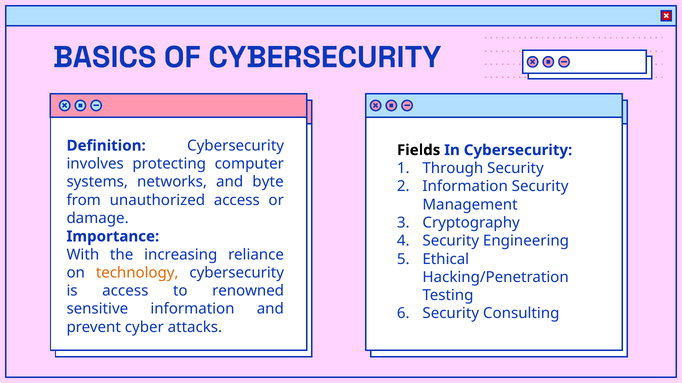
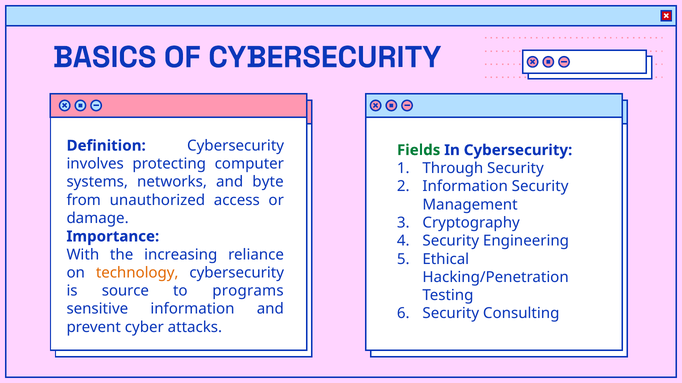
Fields colour: black -> green
is access: access -> source
renowned: renowned -> programs
